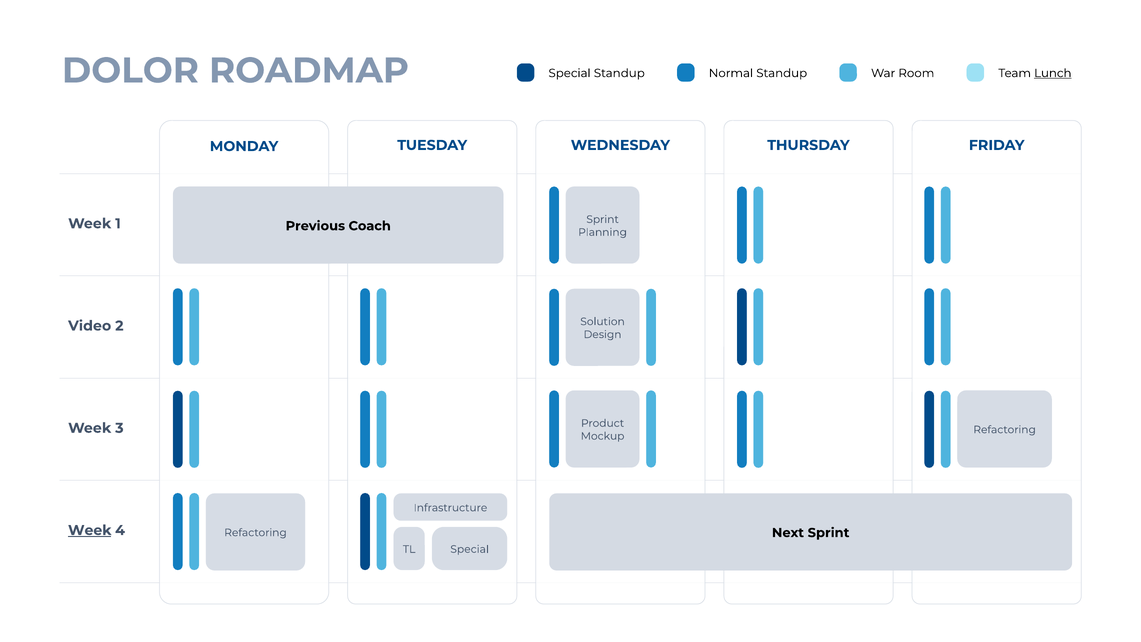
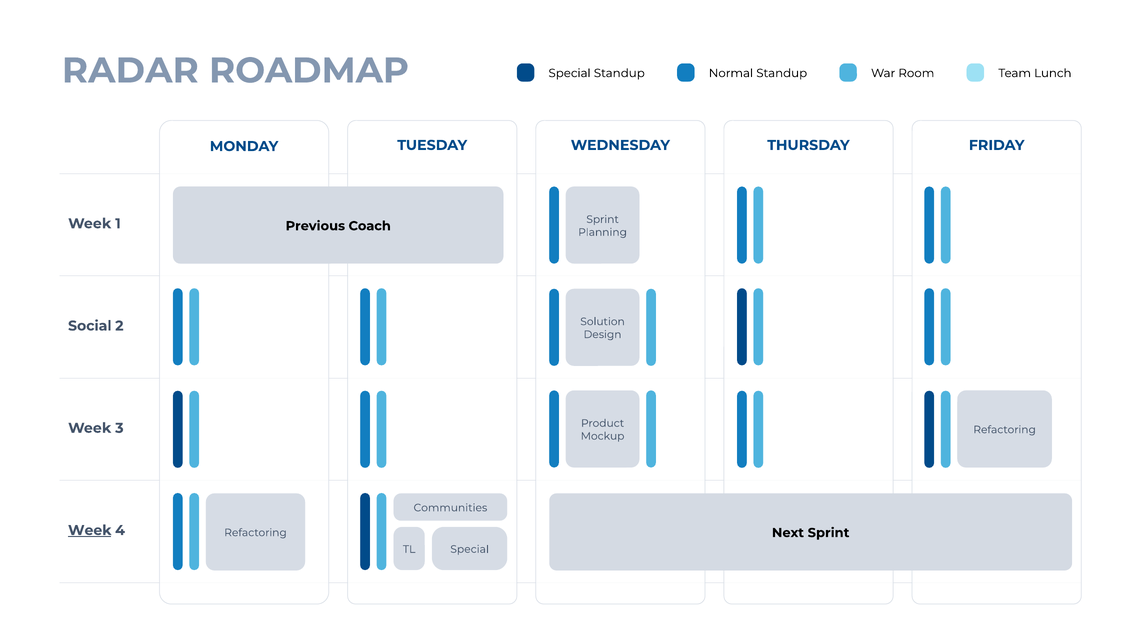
DOLOR: DOLOR -> RADAR
Lunch underline: present -> none
Video: Video -> Social
Infrastructure: Infrastructure -> Communities
